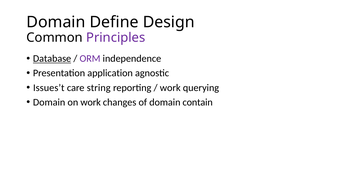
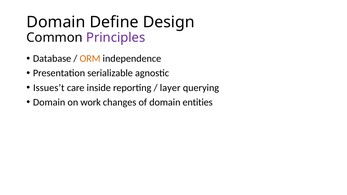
Database underline: present -> none
ORM colour: purple -> orange
application: application -> serializable
string: string -> inside
work at (170, 88): work -> layer
contain: contain -> entities
